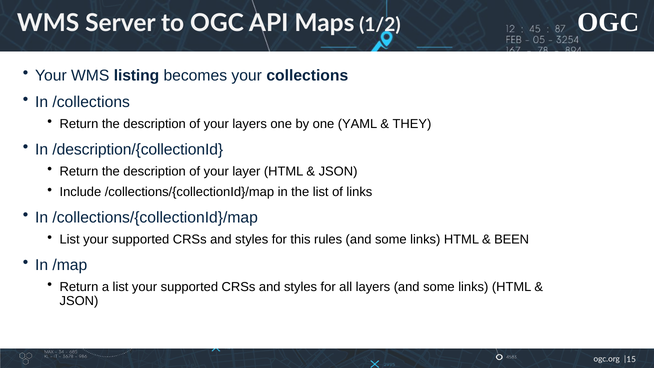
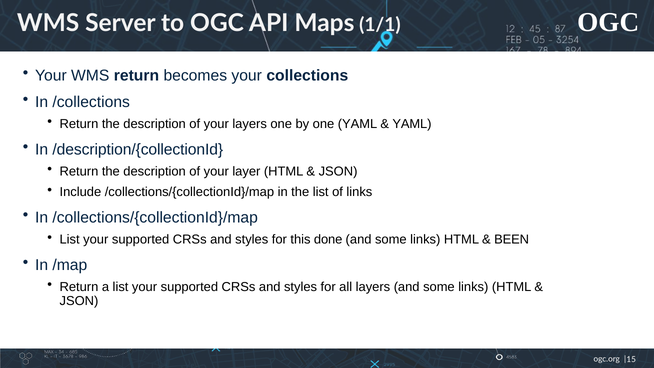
1/2: 1/2 -> 1/1
WMS listing: listing -> return
THEY at (412, 124): THEY -> YAML
rules: rules -> done
